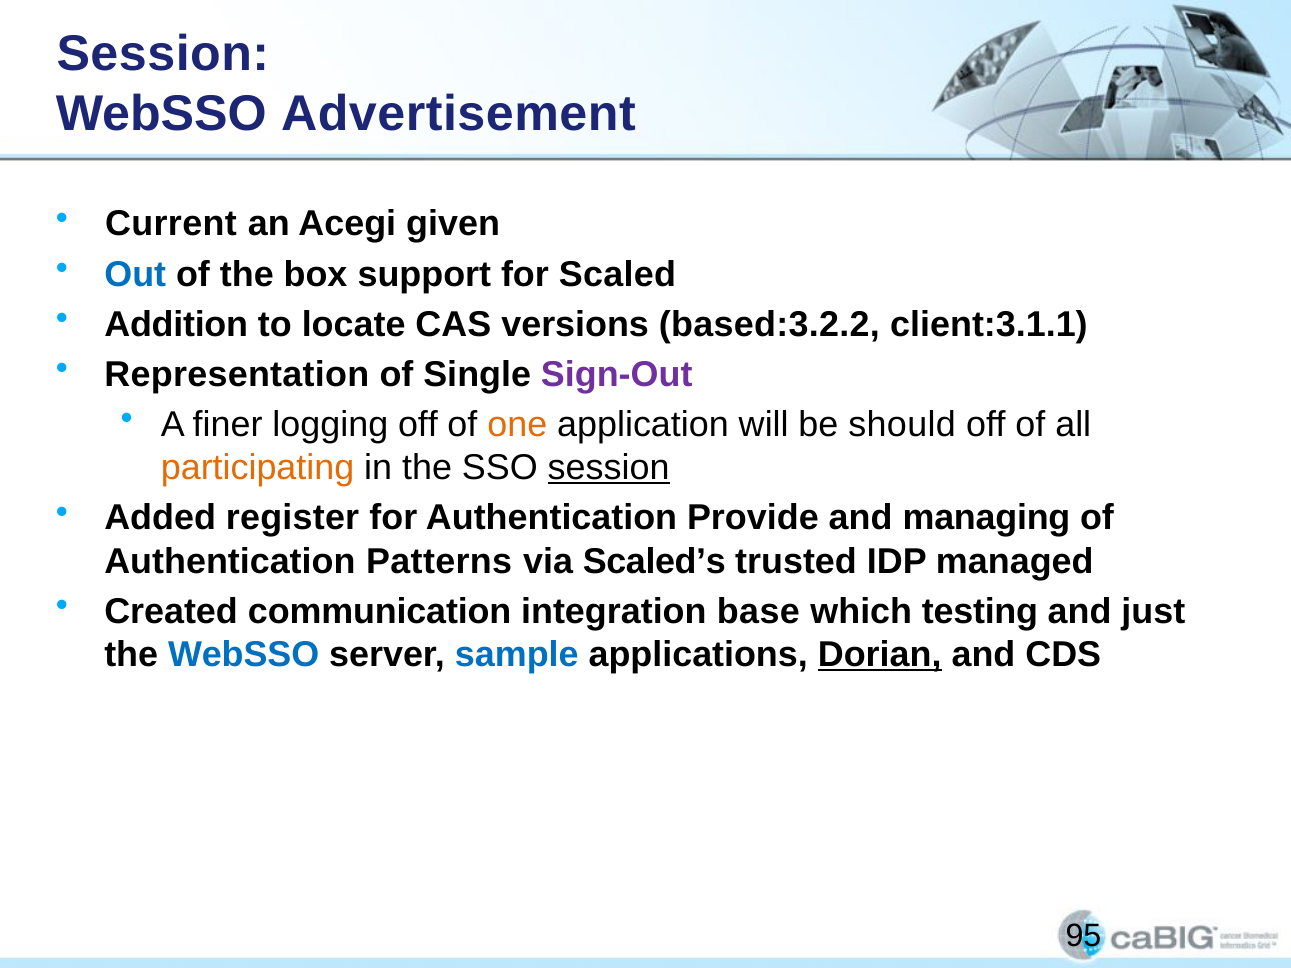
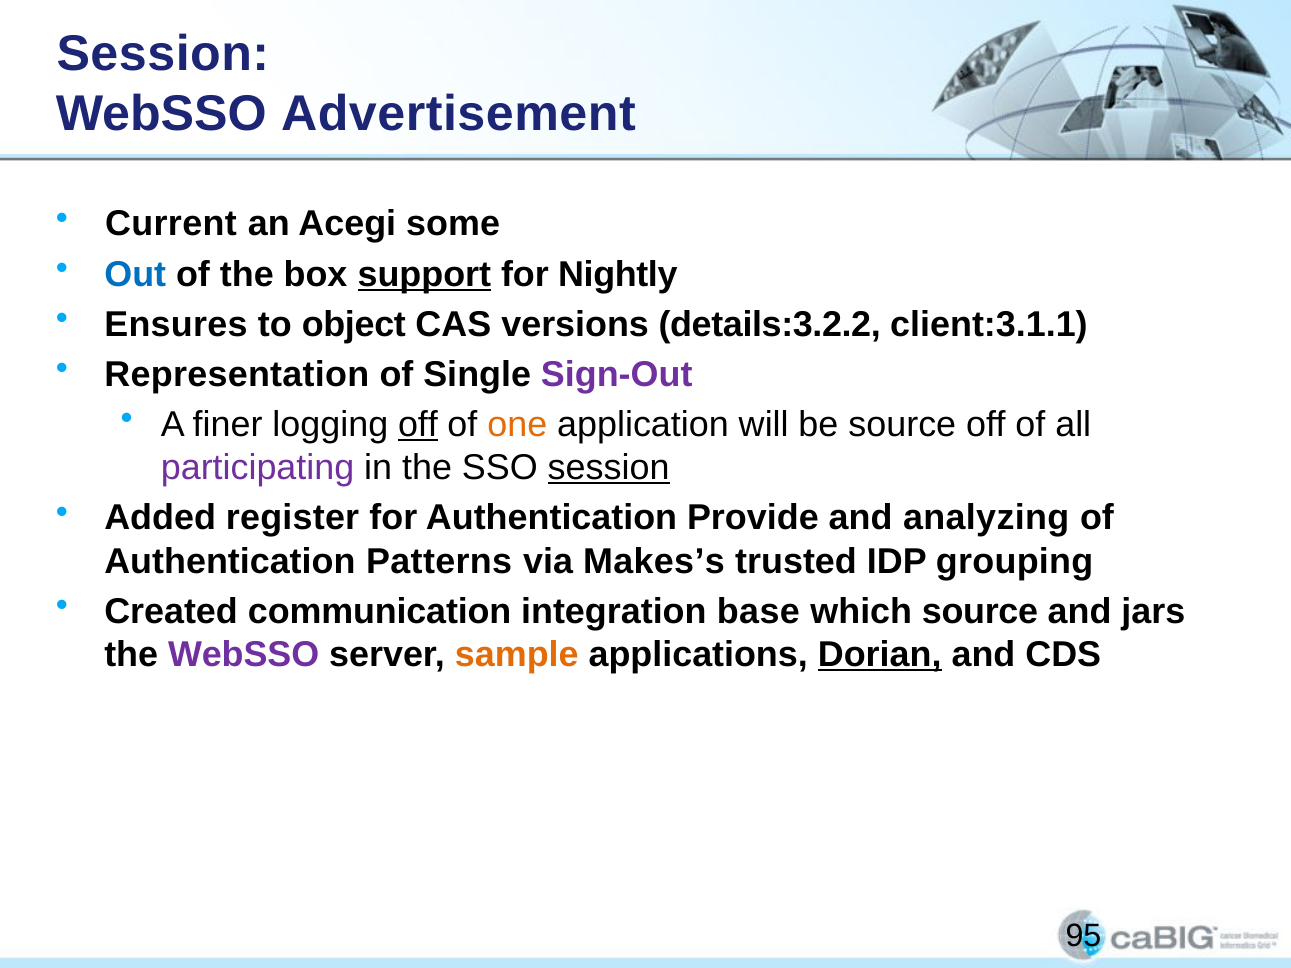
given: given -> some
support underline: none -> present
Scaled: Scaled -> Nightly
Addition: Addition -> Ensures
locate: locate -> object
based:3.2.2: based:3.2.2 -> details:3.2.2
off at (418, 425) underline: none -> present
be should: should -> source
participating colour: orange -> purple
managing: managing -> analyzing
Scaled’s: Scaled’s -> Makes’s
managed: managed -> grouping
which testing: testing -> source
just: just -> jars
WebSSO at (244, 655) colour: blue -> purple
sample colour: blue -> orange
